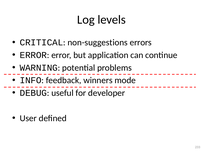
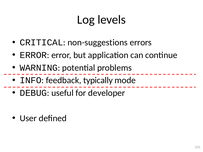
winners: winners -> typically
